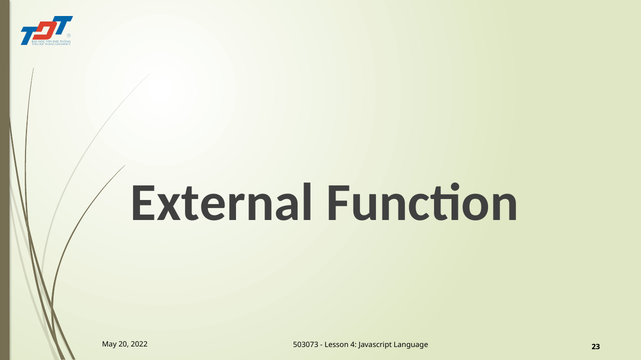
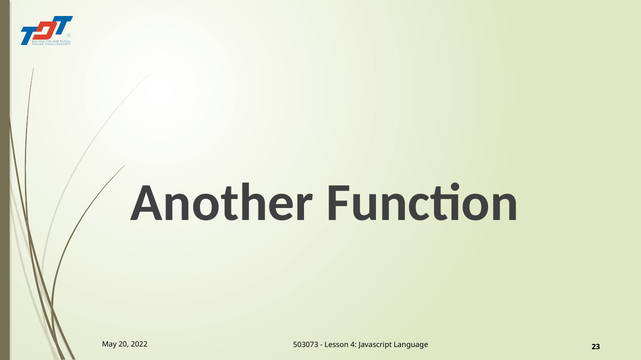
External: External -> Another
